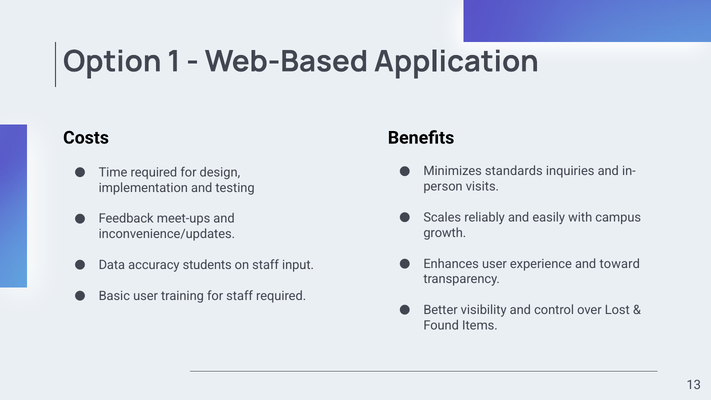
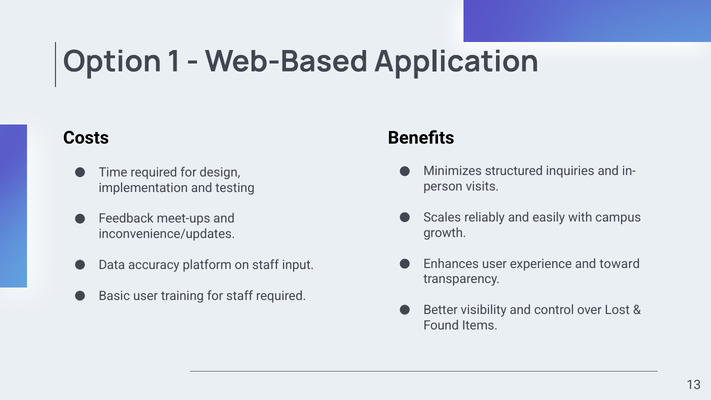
standards: standards -> structured
students: students -> platform
